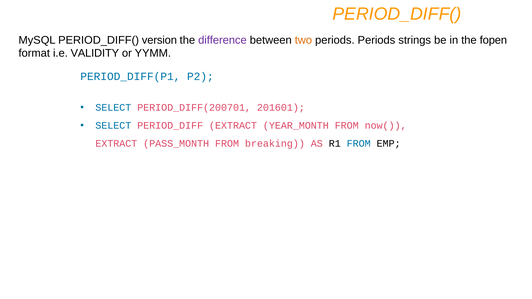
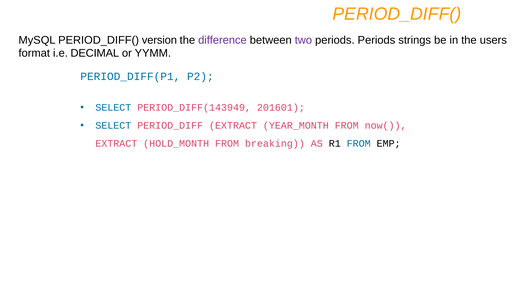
two colour: orange -> purple
fopen: fopen -> users
VALIDITY: VALIDITY -> DECIMAL
PERIOD_DIFF(200701: PERIOD_DIFF(200701 -> PERIOD_DIFF(143949
PASS_MONTH: PASS_MONTH -> HOLD_MONTH
